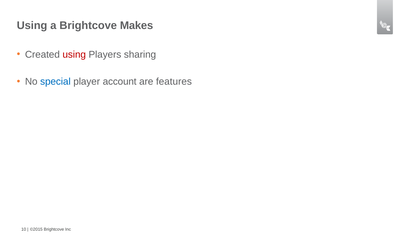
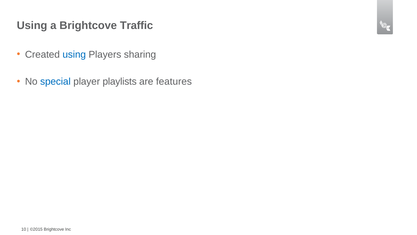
Makes: Makes -> Traffic
using at (74, 54) colour: red -> blue
account: account -> playlists
